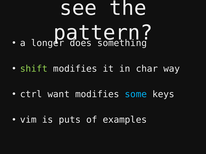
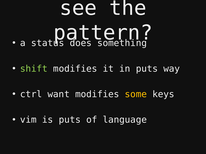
longer: longer -> status
in char: char -> puts
some colour: light blue -> yellow
examples: examples -> language
